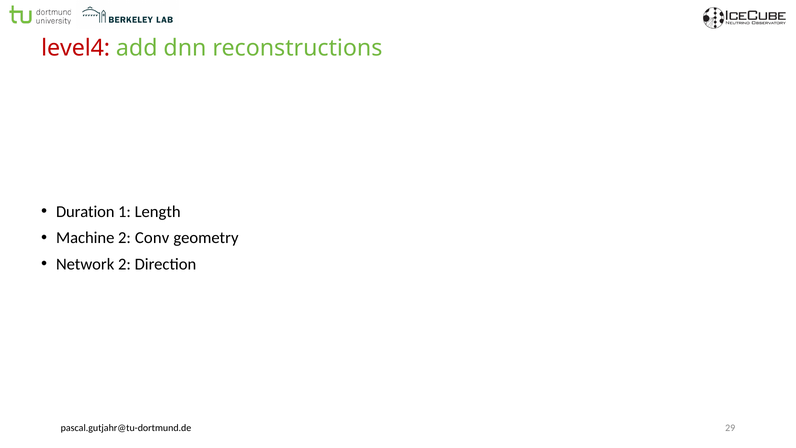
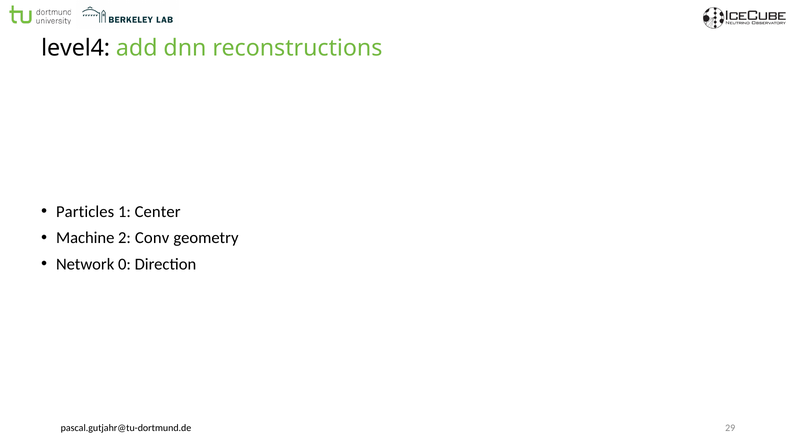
level4 colour: red -> black
Duration: Duration -> Particles
Length: Length -> Center
Network 2: 2 -> 0
